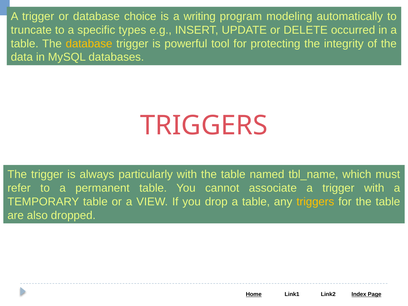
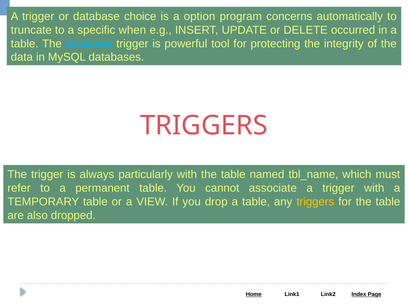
writing: writing -> option
modeling: modeling -> concerns
types: types -> when
database at (89, 44) colour: yellow -> light blue
